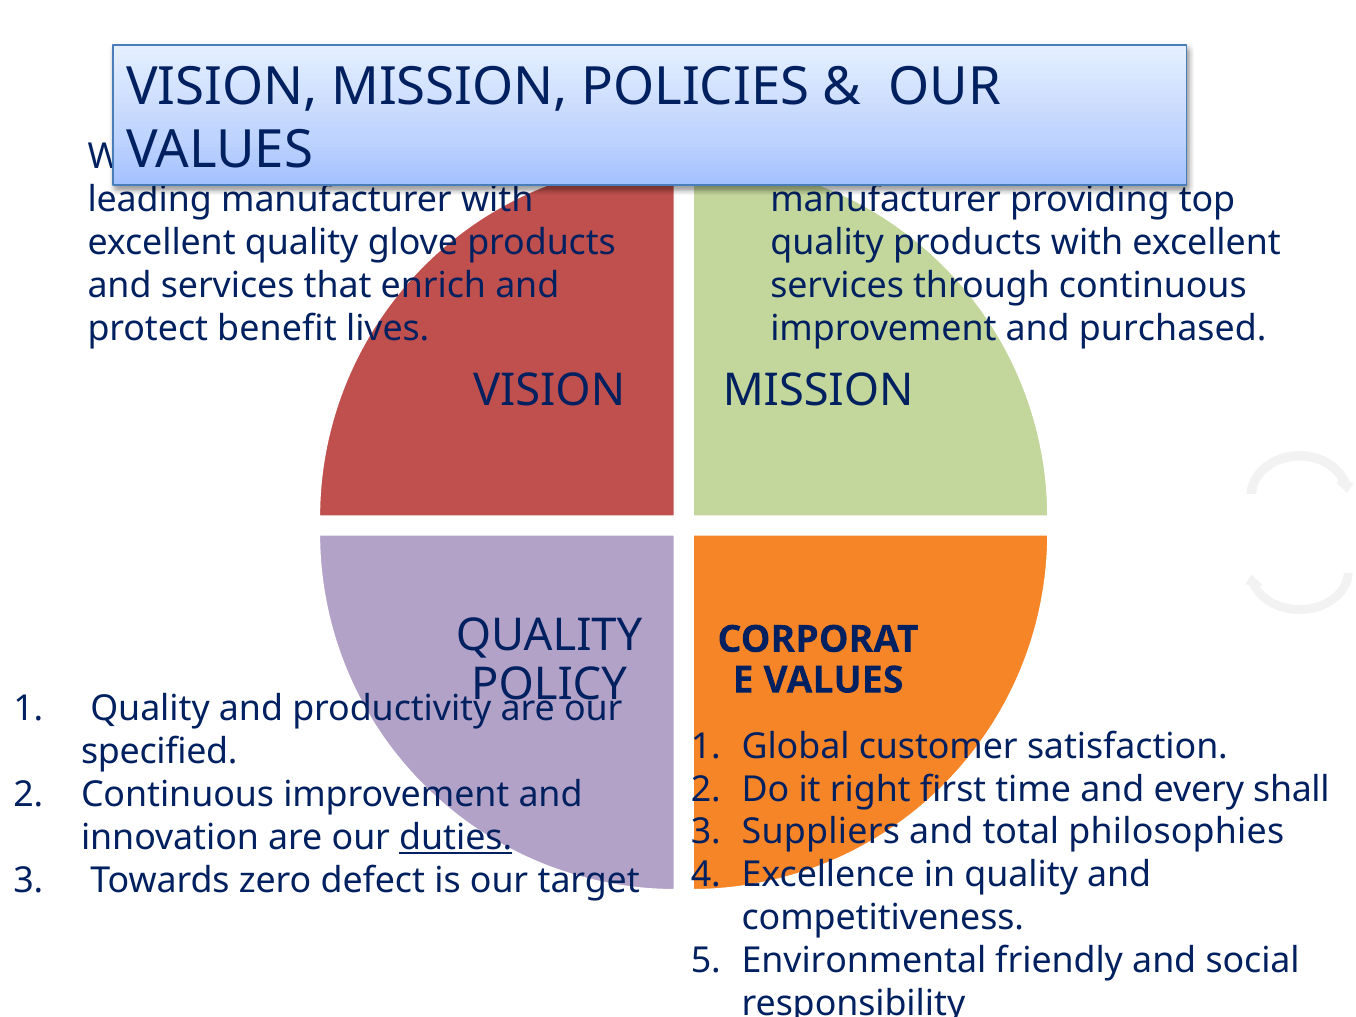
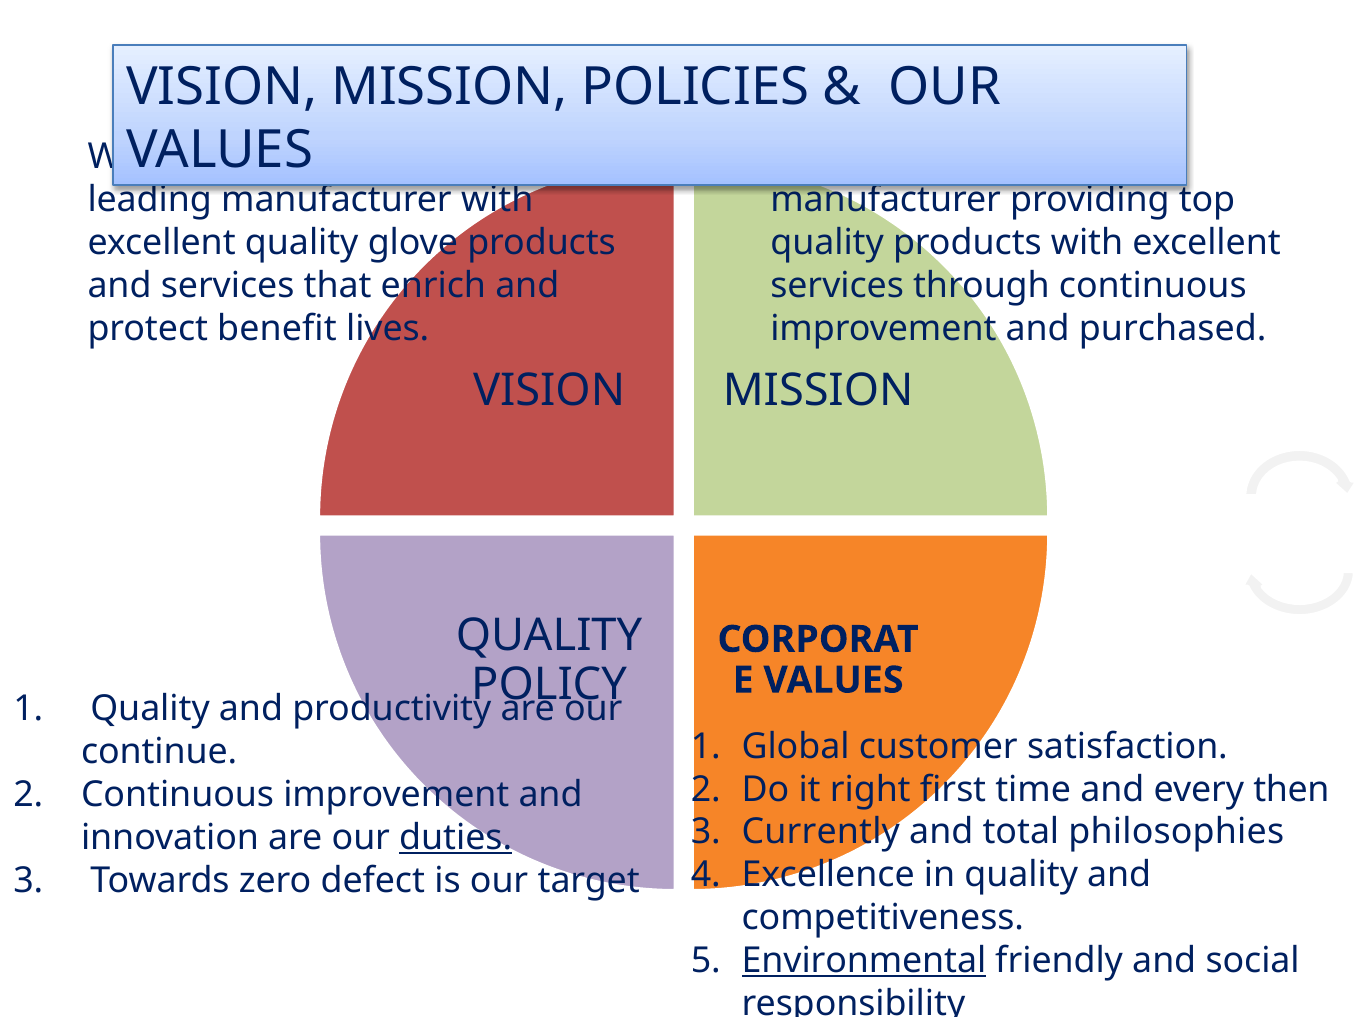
specified: specified -> continue
shall: shall -> then
Suppliers: Suppliers -> Currently
Environmental underline: none -> present
